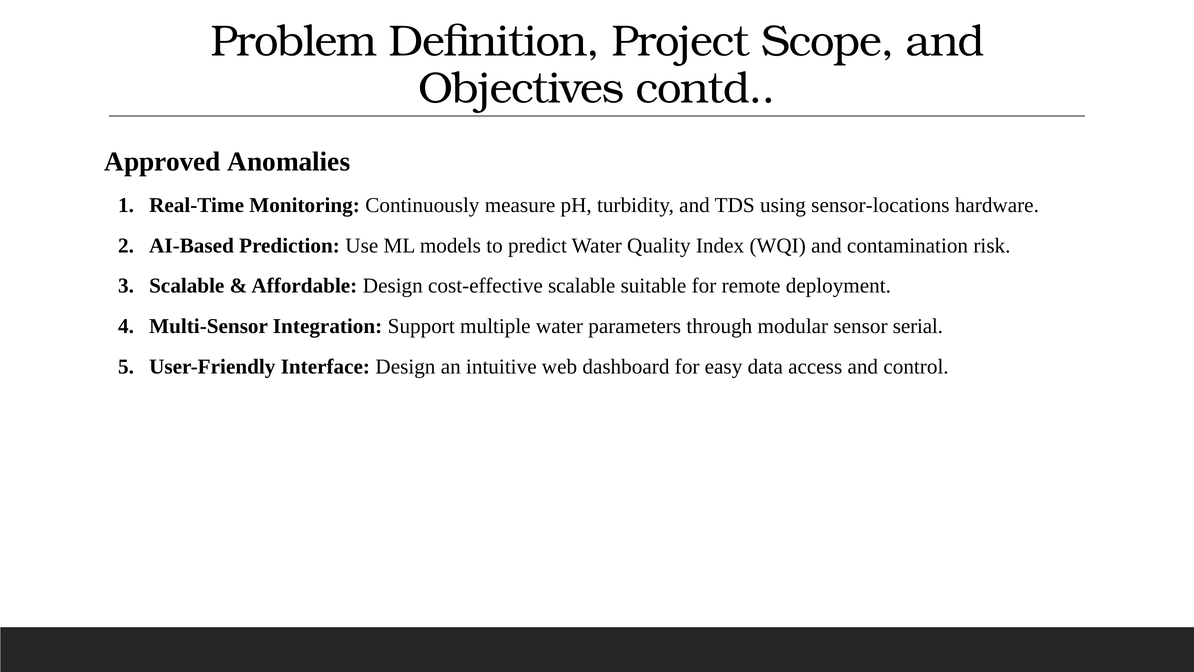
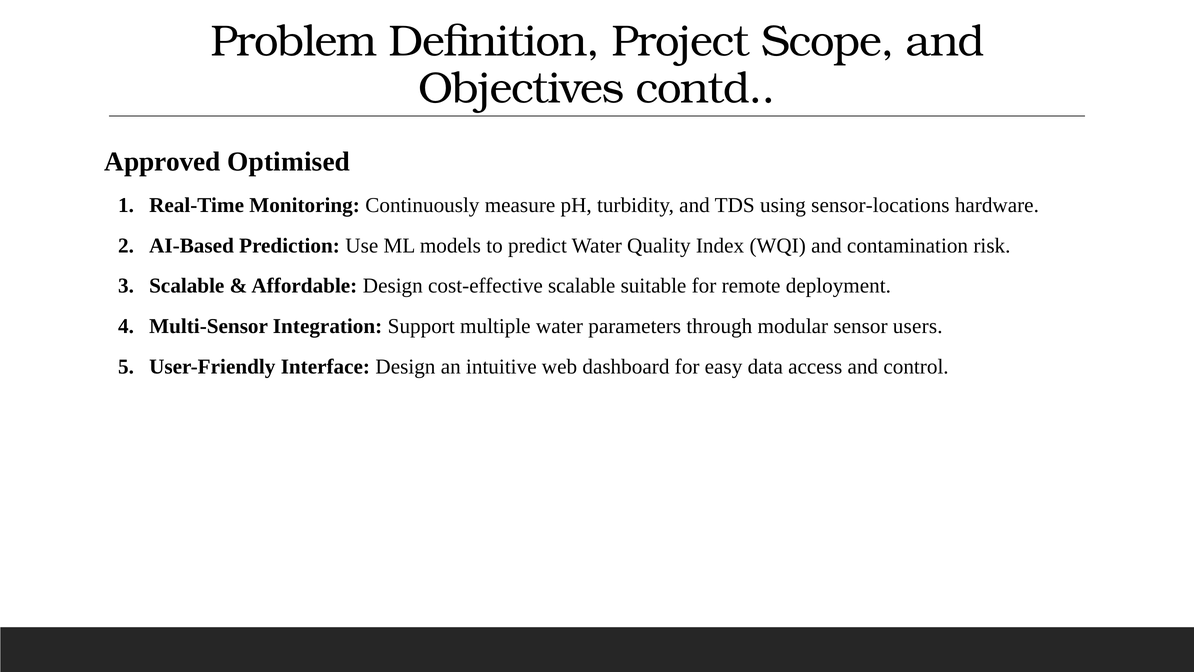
Anomalies: Anomalies -> Optimised
serial: serial -> users
